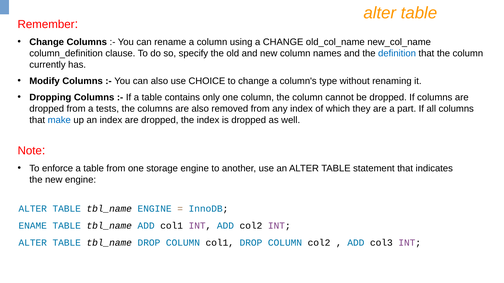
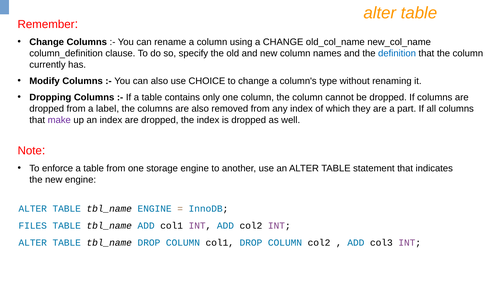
tests: tests -> label
make colour: blue -> purple
ENAME: ENAME -> FILES
